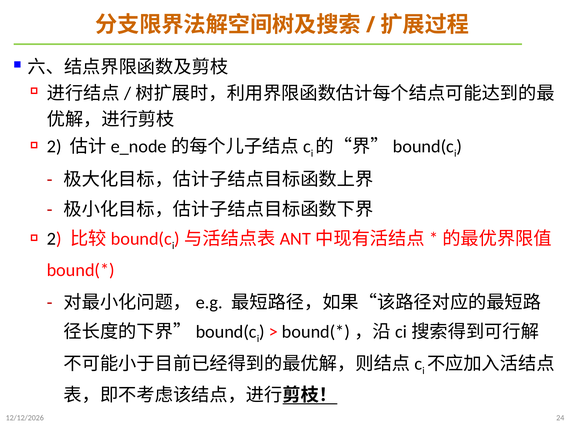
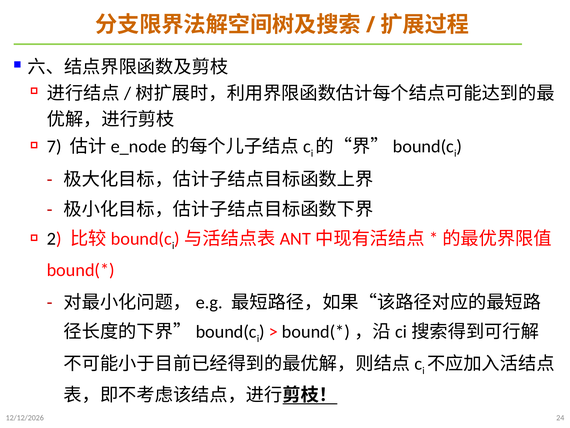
2 at (54, 146): 2 -> 7
